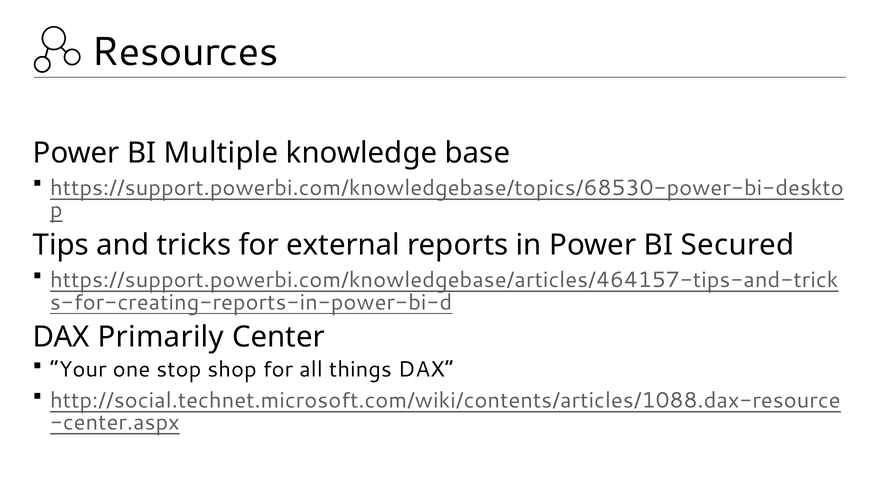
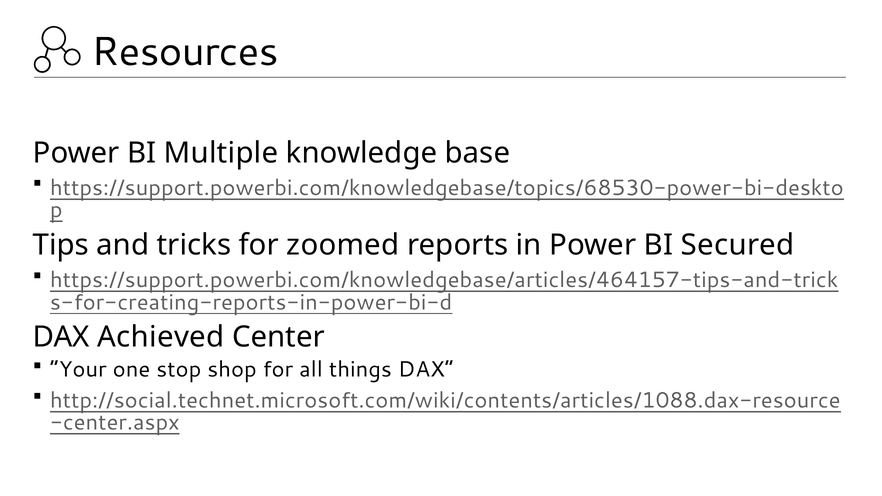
external: external -> zoomed
Primarily: Primarily -> Achieved
